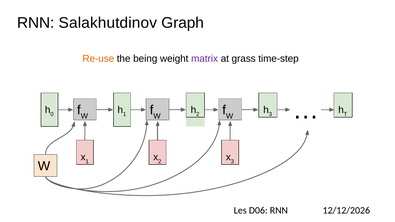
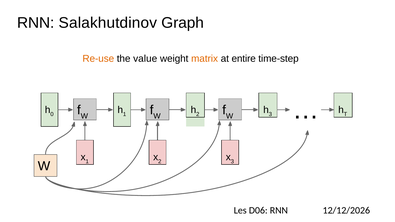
being: being -> value
matrix colour: purple -> orange
grass: grass -> entire
